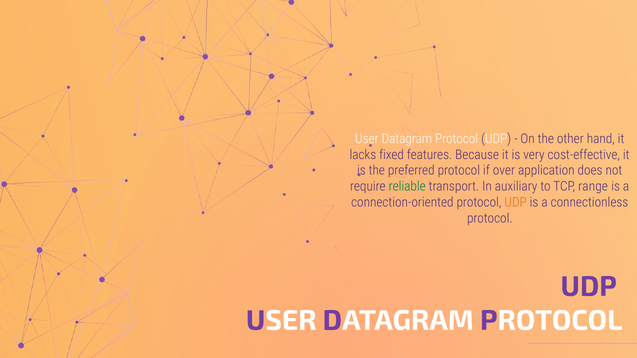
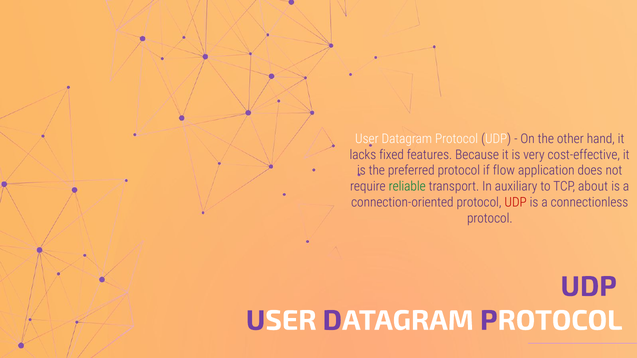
over: over -> flow
range: range -> about
UDP at (516, 203) colour: orange -> red
